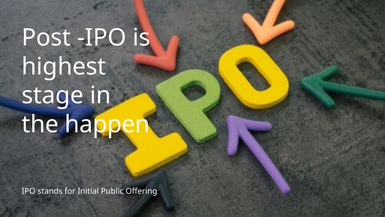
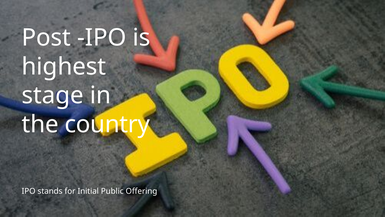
happen: happen -> country
